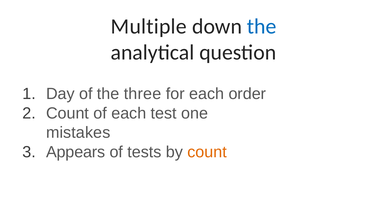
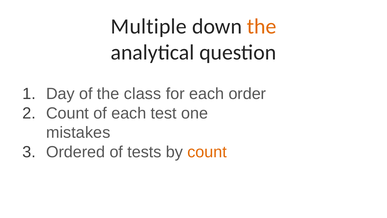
the at (262, 26) colour: blue -> orange
three: three -> class
Appears: Appears -> Ordered
